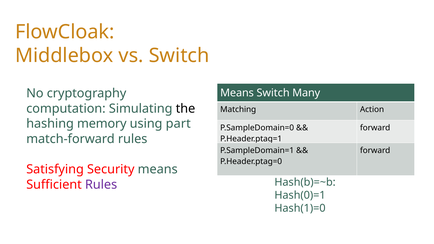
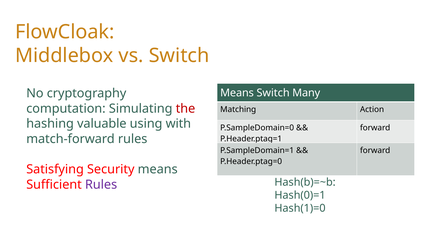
the colour: black -> red
memory: memory -> valuable
part: part -> with
